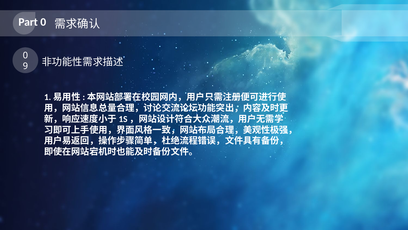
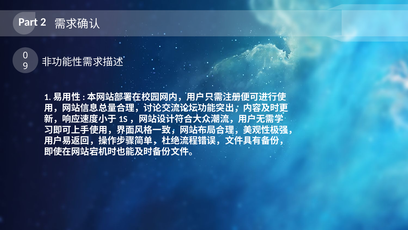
Part 0: 0 -> 2
